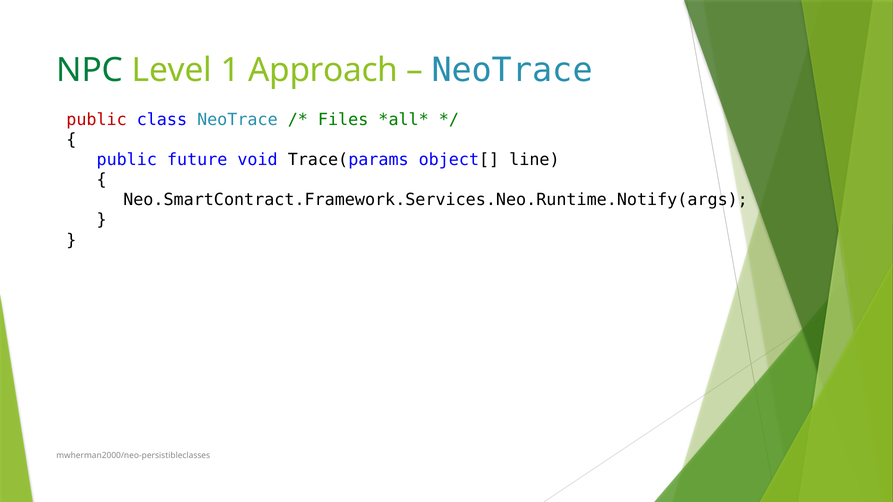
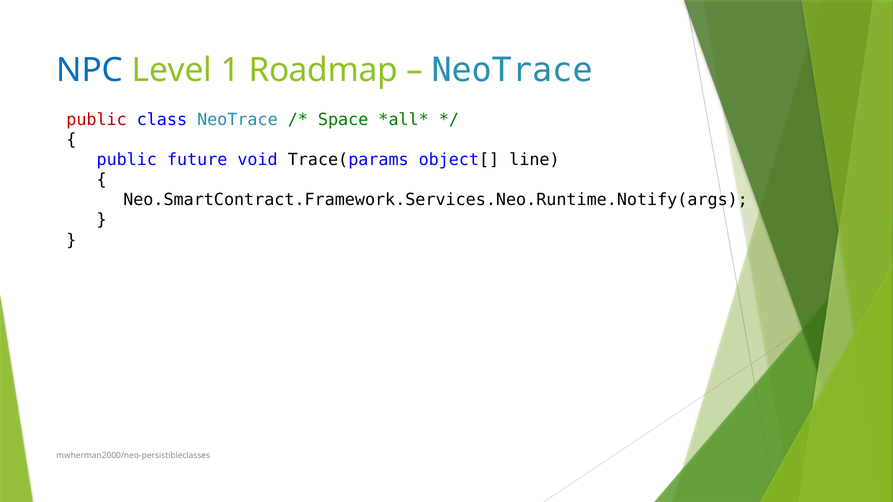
NPC colour: green -> blue
Approach: Approach -> Roadmap
Files: Files -> Space
